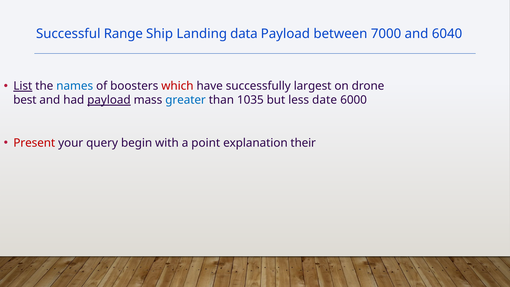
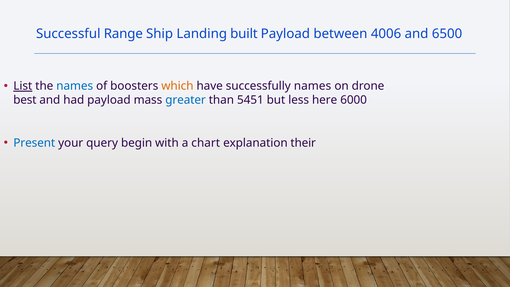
data: data -> built
7000: 7000 -> 4006
6040: 6040 -> 6500
which colour: red -> orange
successfully largest: largest -> names
payload at (109, 100) underline: present -> none
1035: 1035 -> 5451
date: date -> here
Present colour: red -> blue
point: point -> chart
